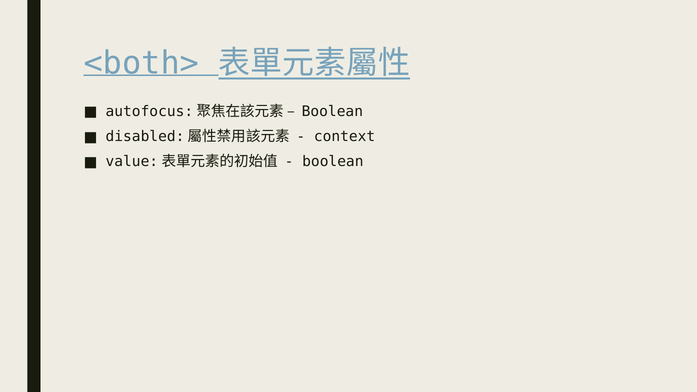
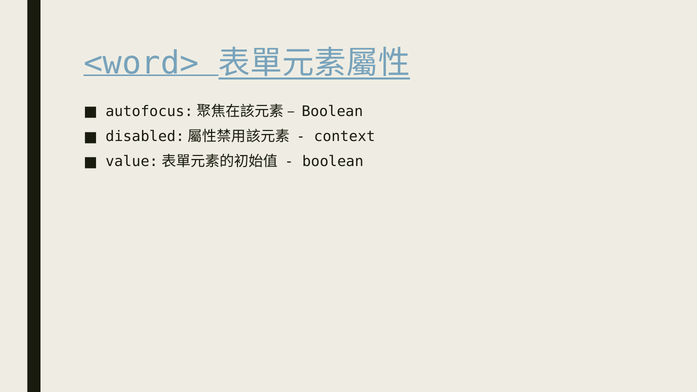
<both>: <both> -> <word>
